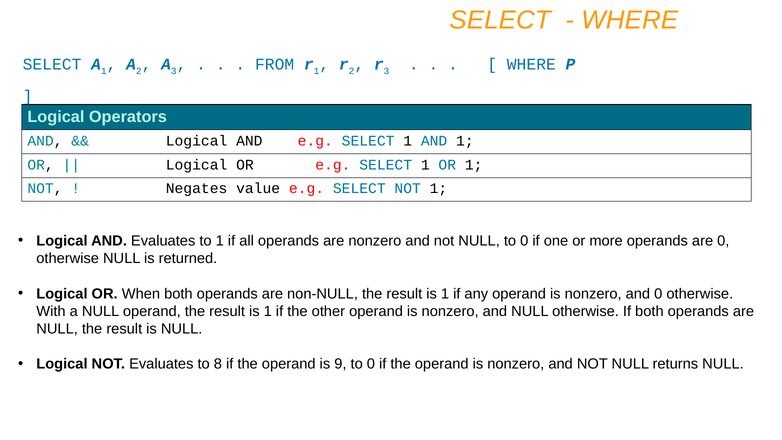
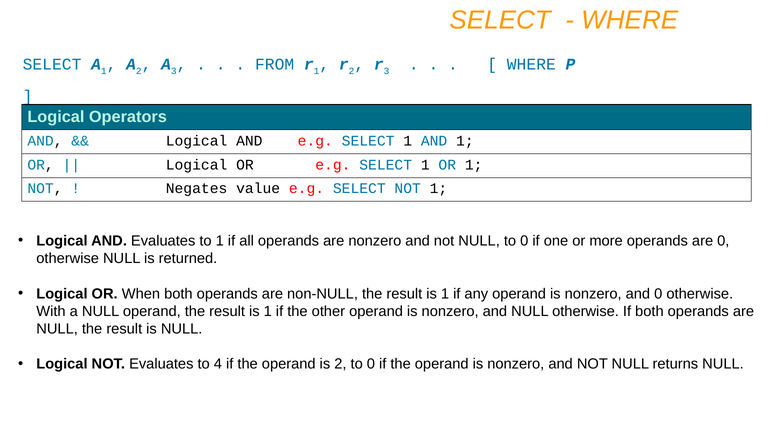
8: 8 -> 4
is 9: 9 -> 2
